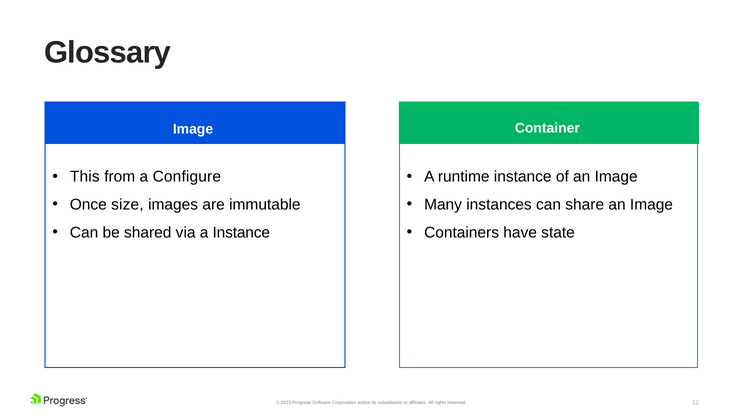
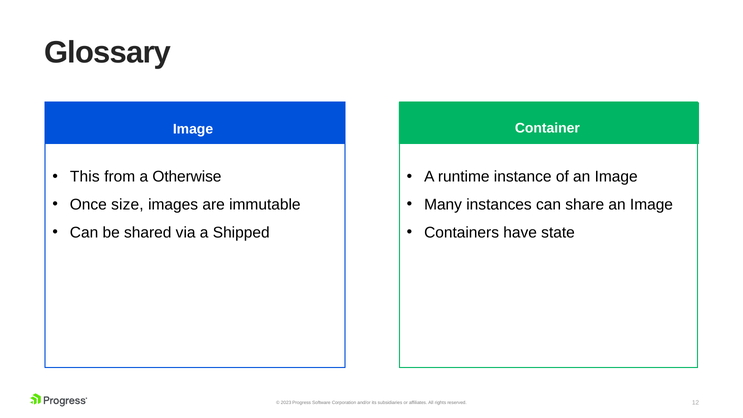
Configure: Configure -> Otherwise
a Instance: Instance -> Shipped
